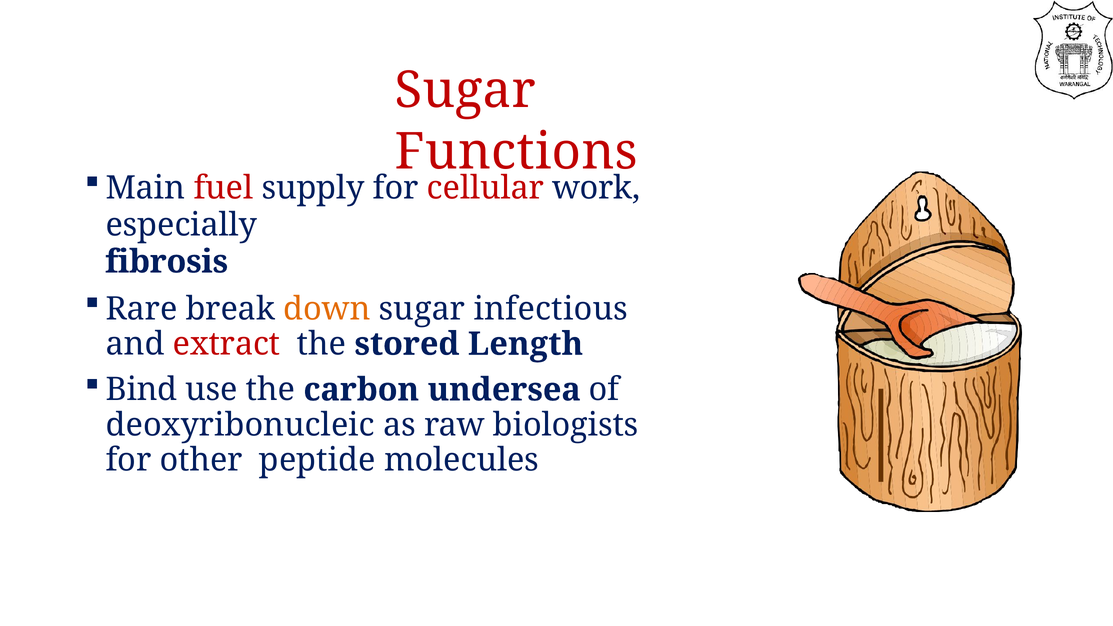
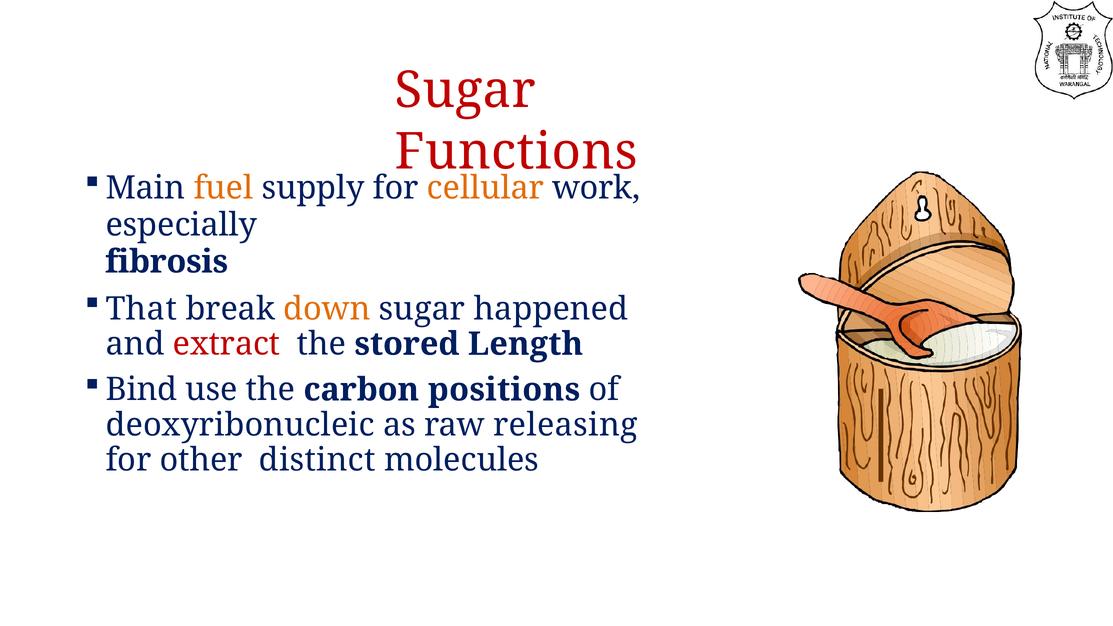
fuel colour: red -> orange
cellular colour: red -> orange
Rare: Rare -> That
infectious: infectious -> happened
undersea: undersea -> positions
biologists: biologists -> releasing
peptide: peptide -> distinct
